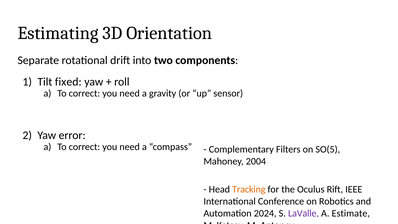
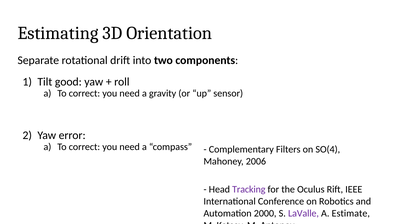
fixed: fixed -> good
SO(5: SO(5 -> SO(4
2004: 2004 -> 2006
Tracking colour: orange -> purple
2024: 2024 -> 2000
